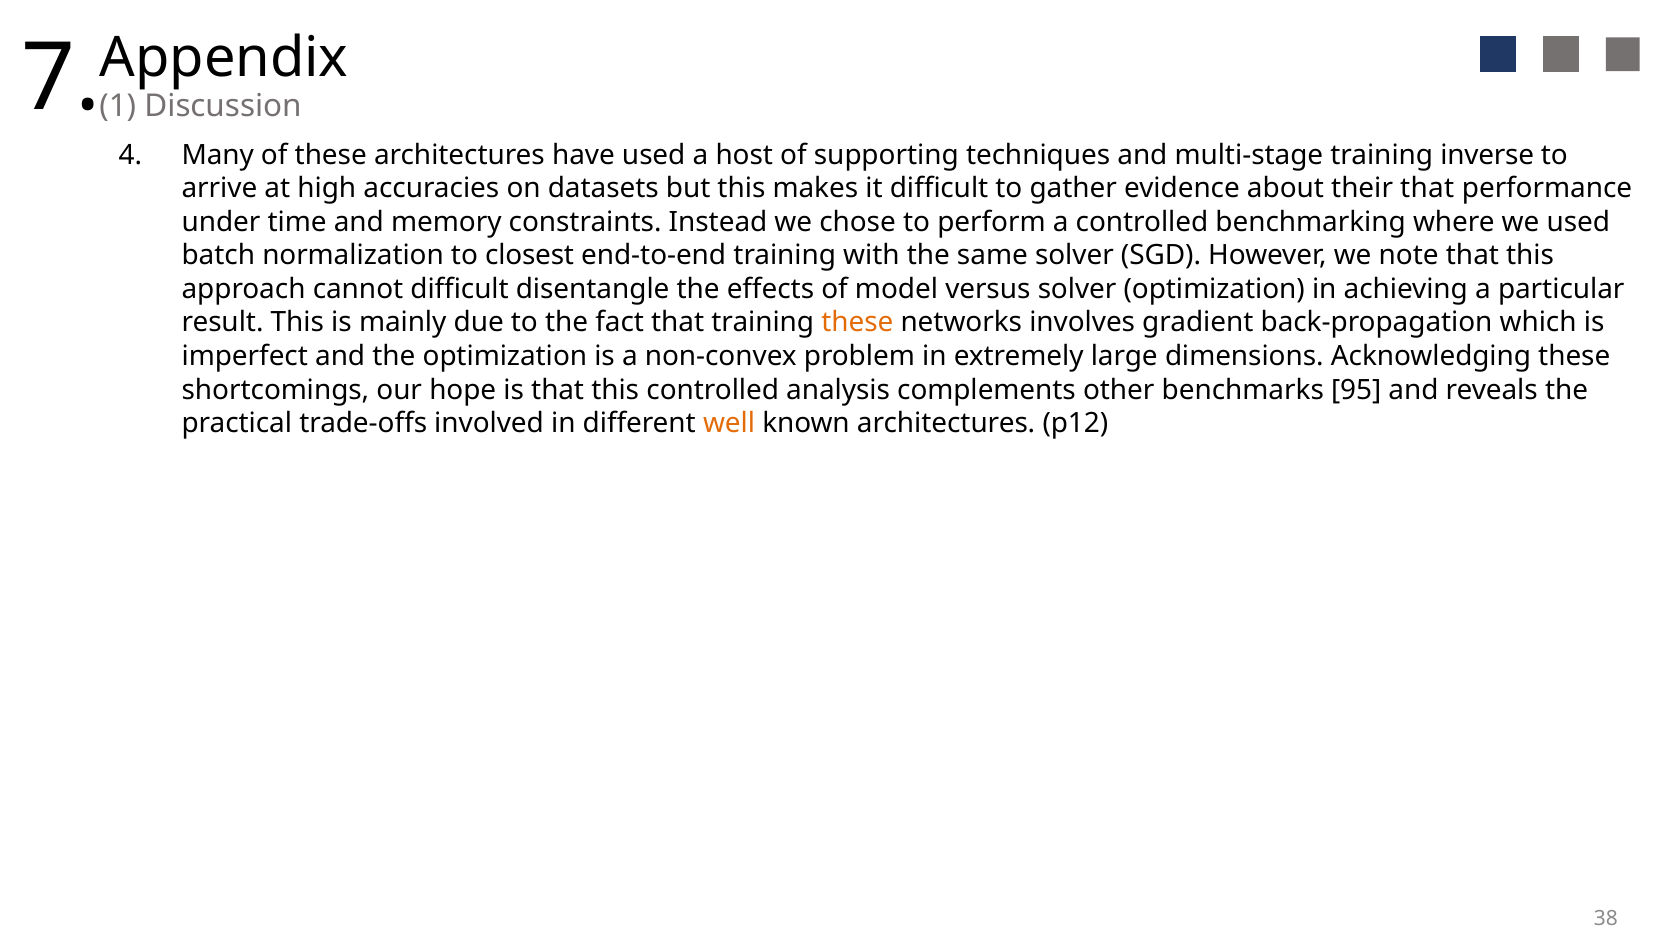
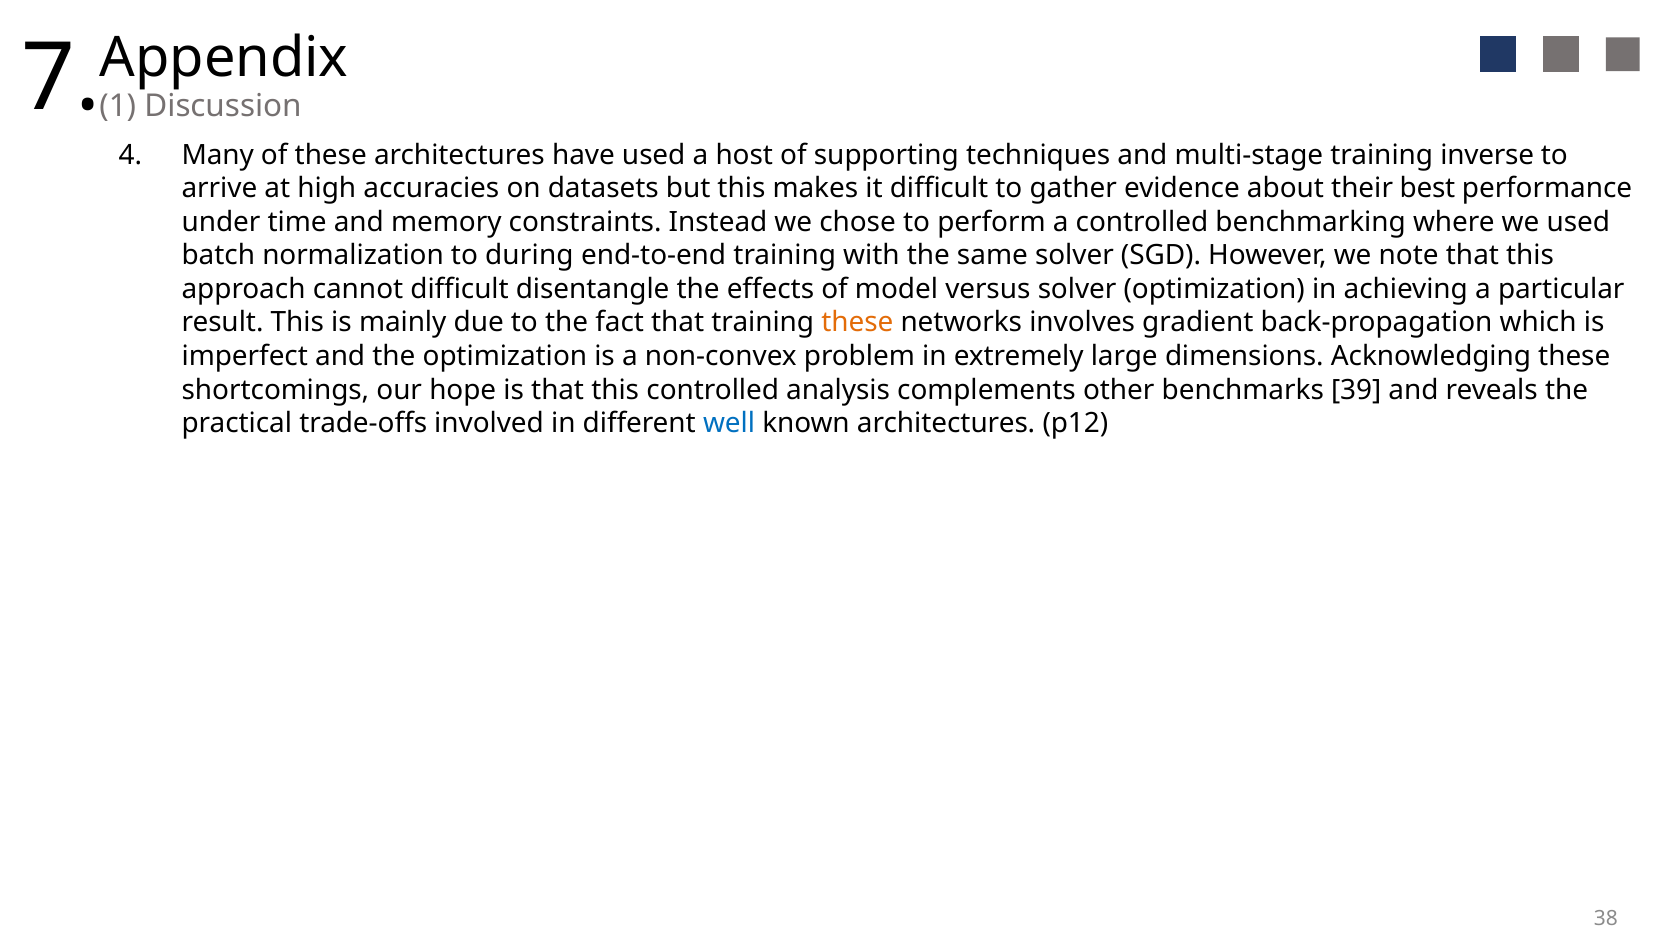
their that: that -> best
closest: closest -> during
95: 95 -> 39
well colour: orange -> blue
